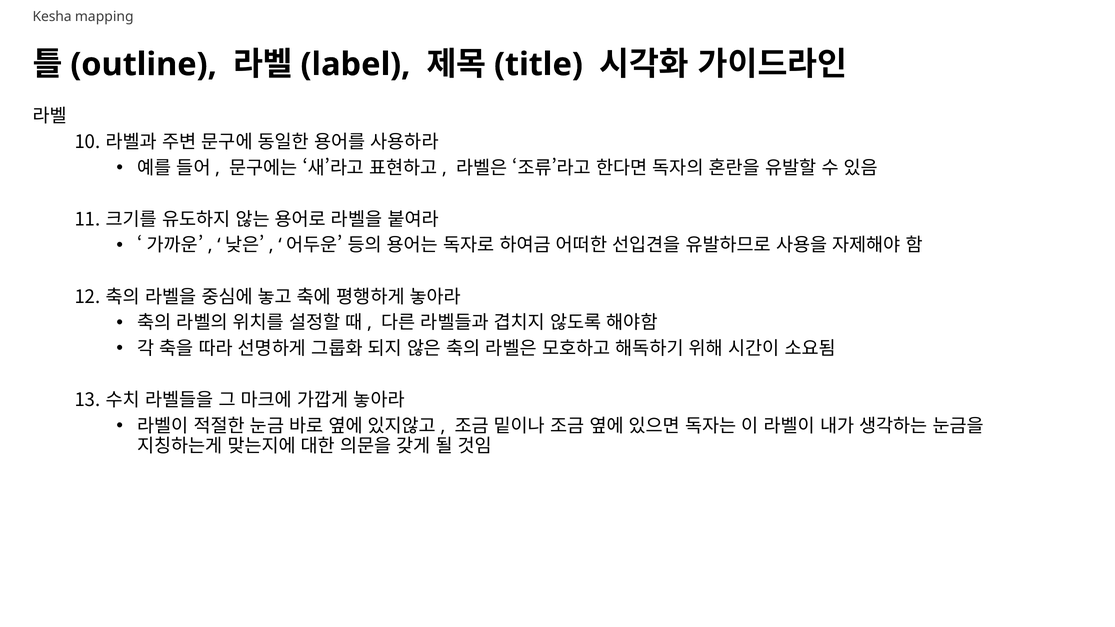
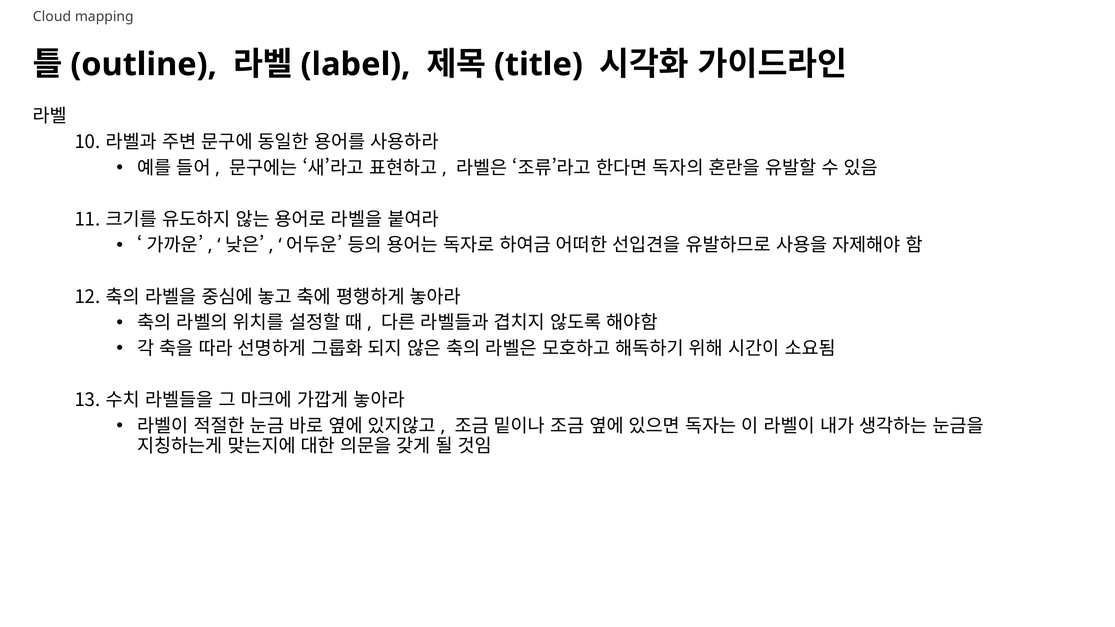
Kesha: Kesha -> Cloud
